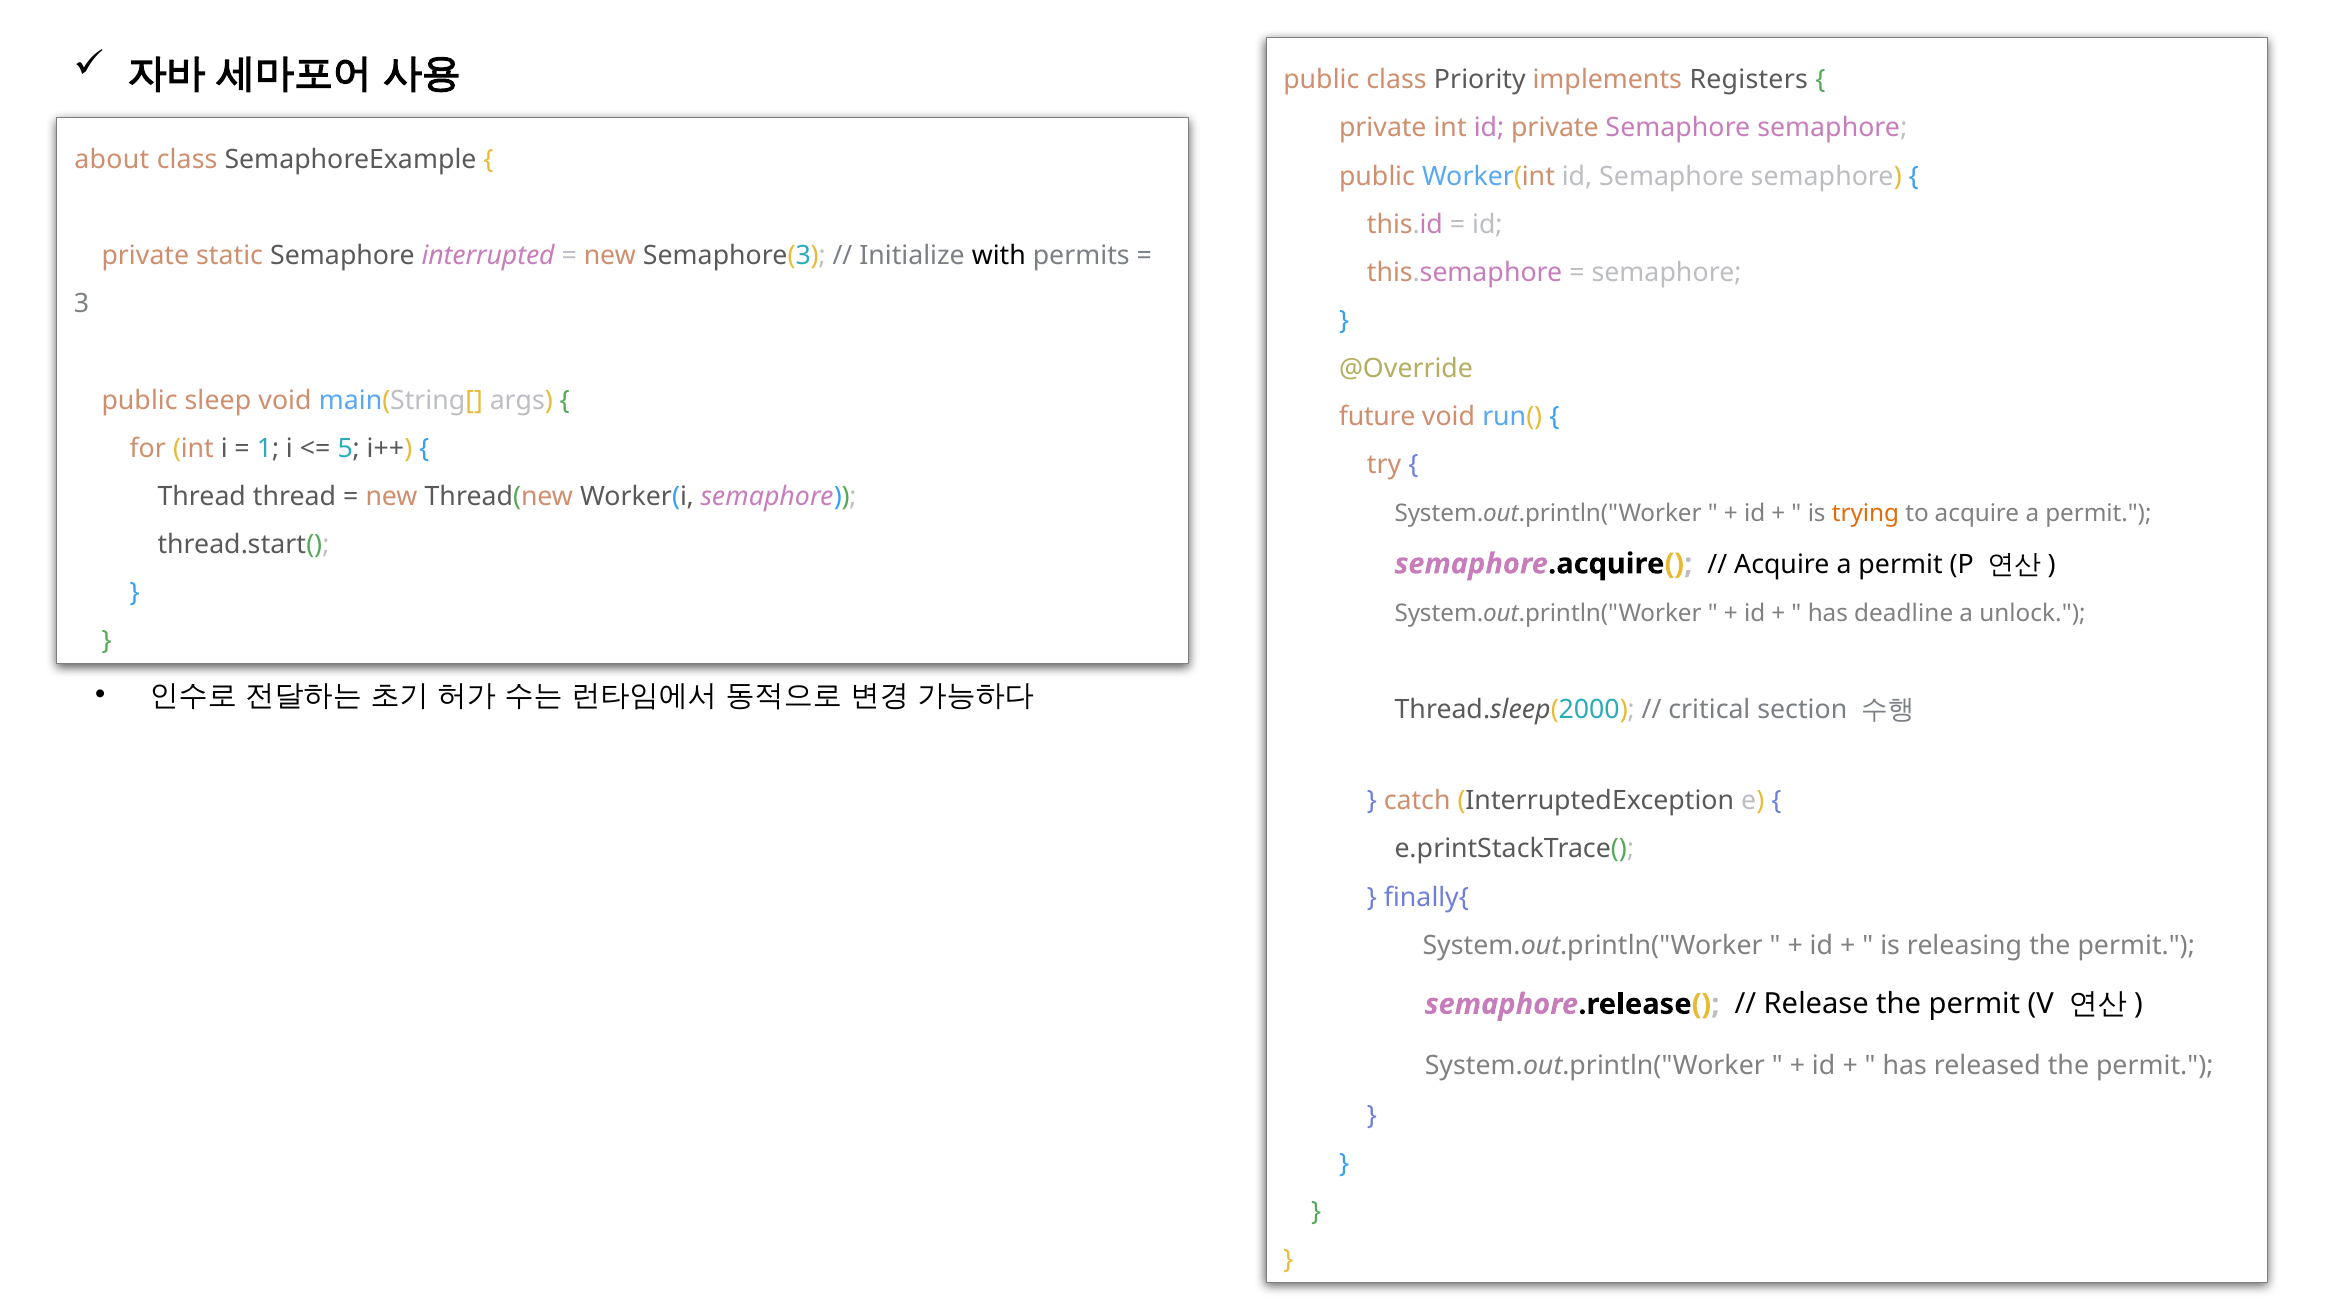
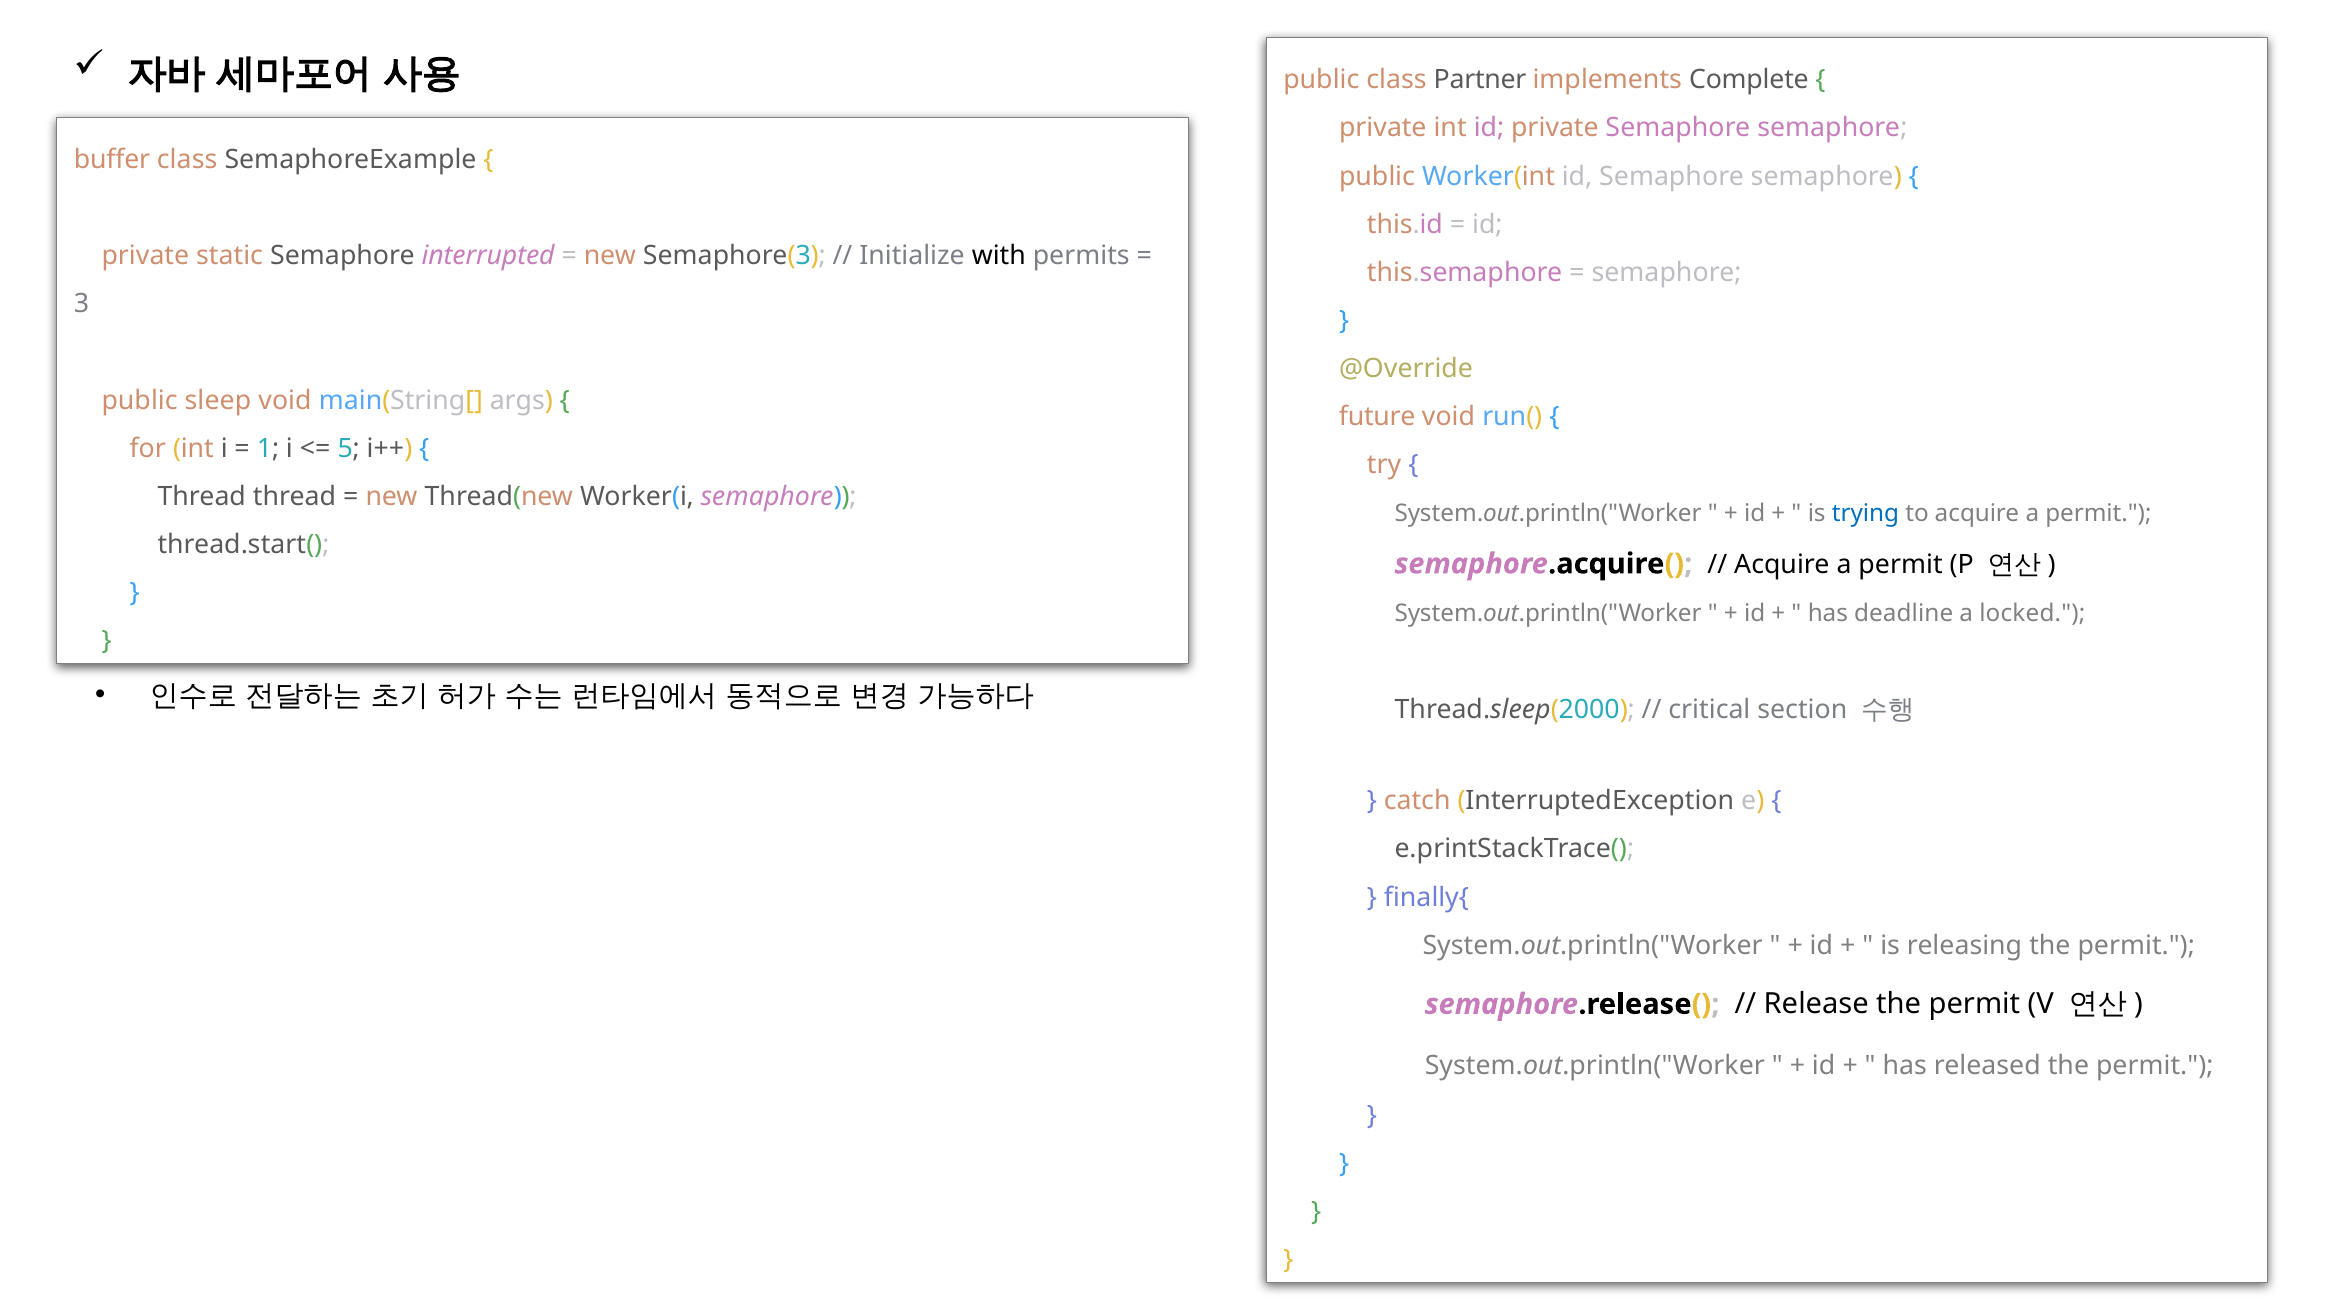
Priority: Priority -> Partner
Registers: Registers -> Complete
about: about -> buffer
trying colour: orange -> blue
unlock: unlock -> locked
